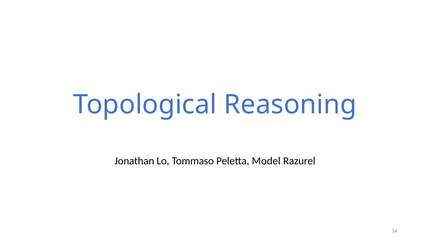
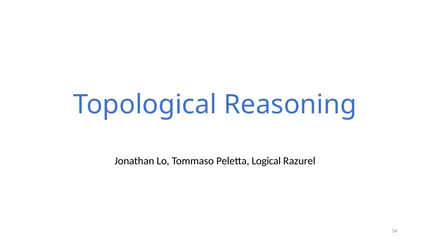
Model: Model -> Logical
